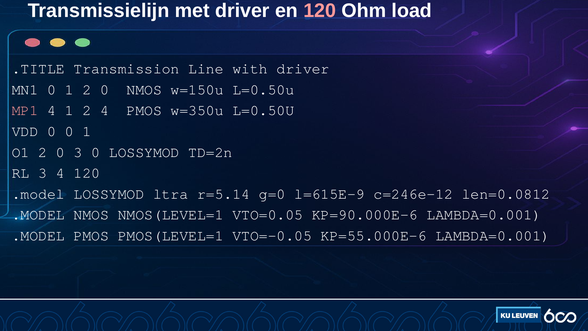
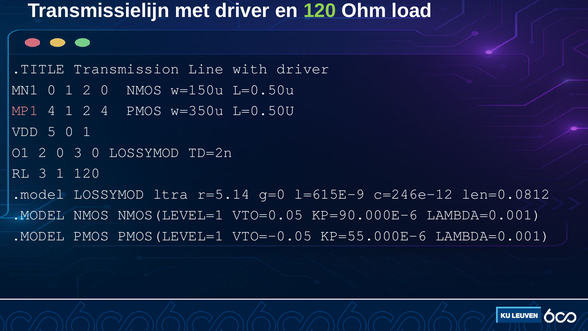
120 at (320, 11) colour: pink -> light green
VDD 0: 0 -> 5
3 4: 4 -> 1
